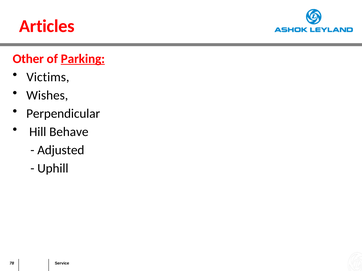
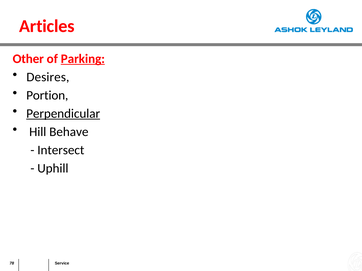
Victims: Victims -> Desires
Wishes: Wishes -> Portion
Perpendicular underline: none -> present
Adjusted: Adjusted -> Intersect
